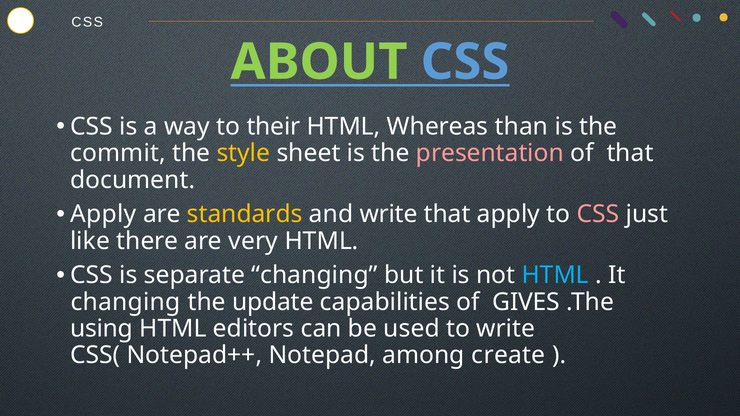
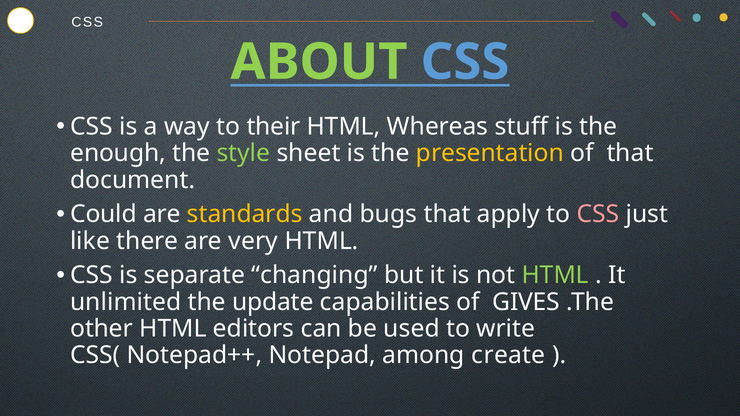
than: than -> stuff
commit: commit -> enough
style colour: yellow -> light green
presentation colour: pink -> yellow
Apply at (103, 214): Apply -> Could
and write: write -> bugs
HTML at (555, 275) colour: light blue -> light green
changing at (126, 302): changing -> unlimited
using: using -> other
